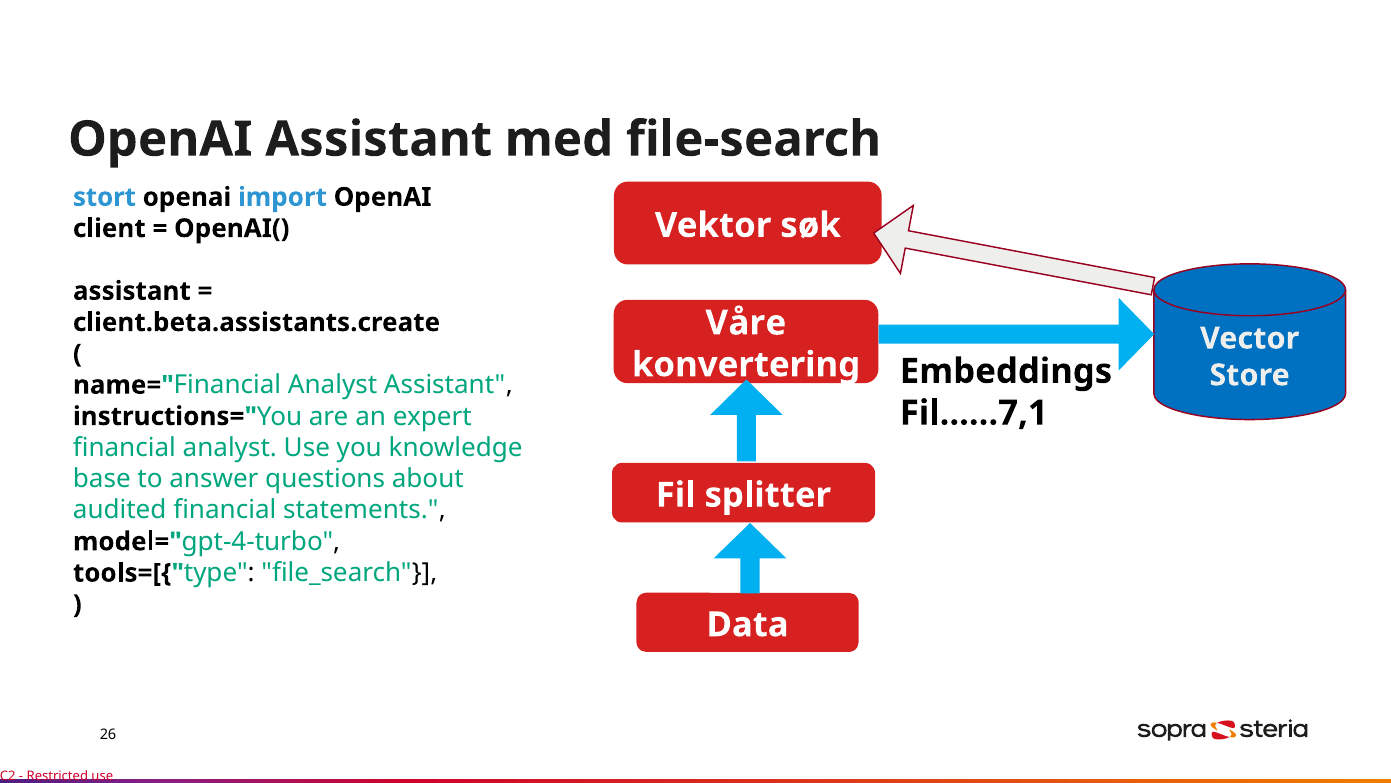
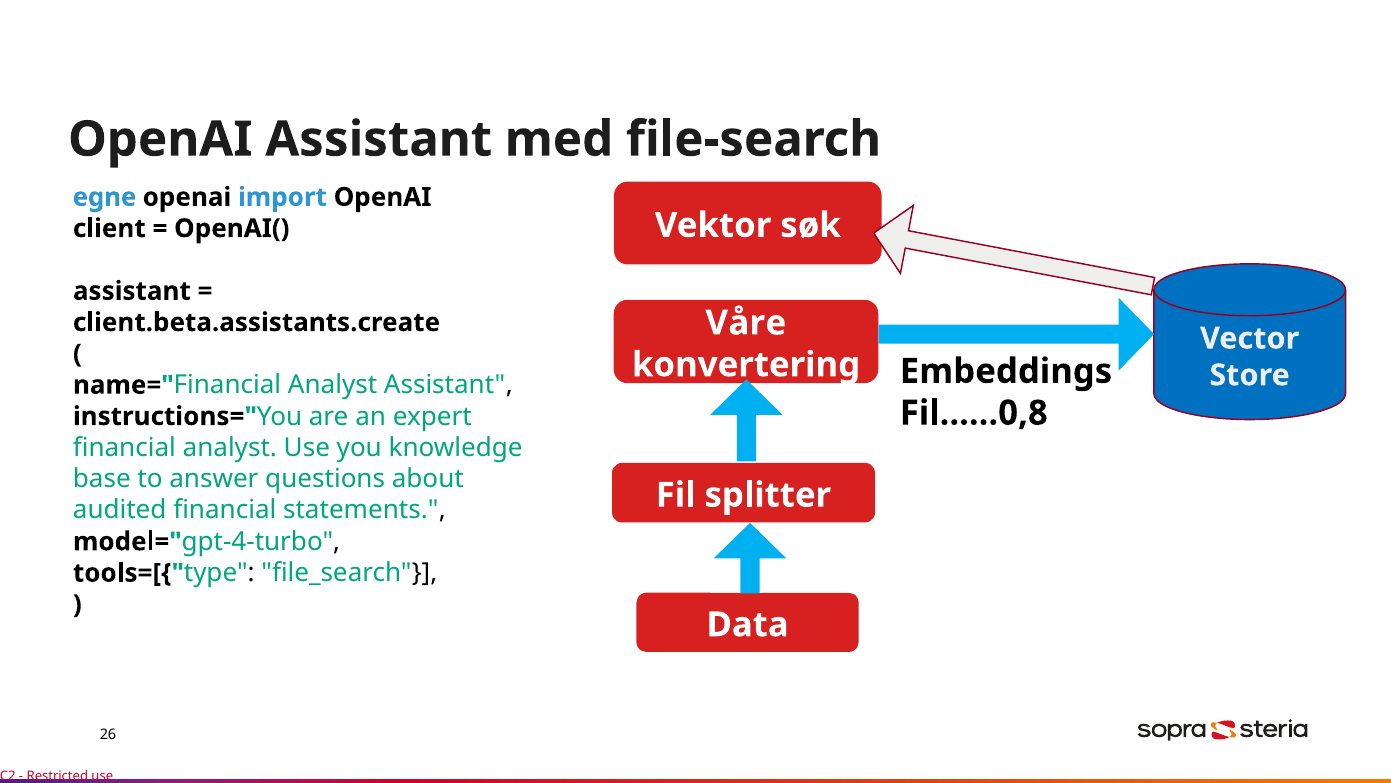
stort: stort -> egne
Fil......7,1: Fil......7,1 -> Fil......0,8
